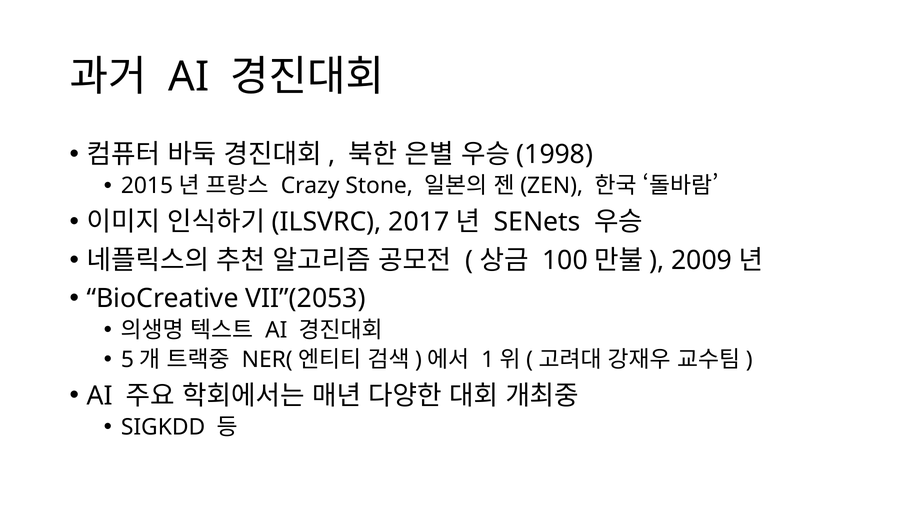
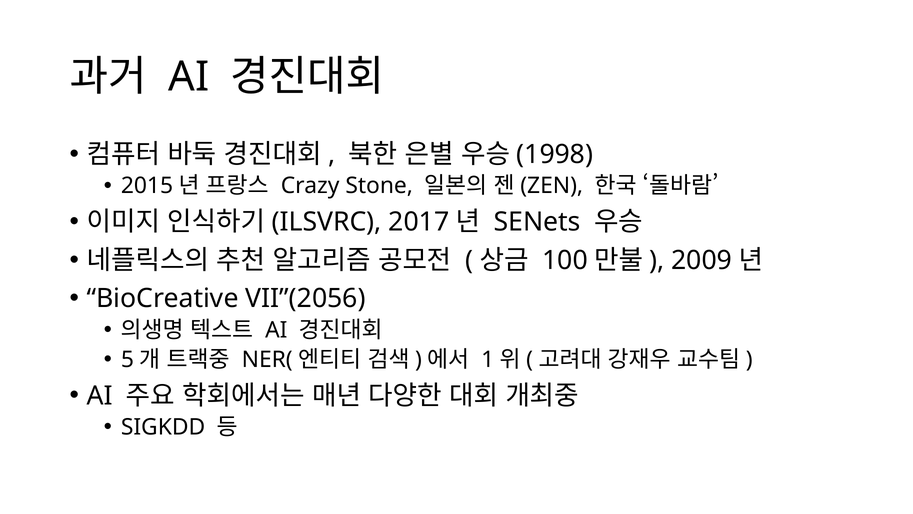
VII”(2053: VII”(2053 -> VII”(2056
